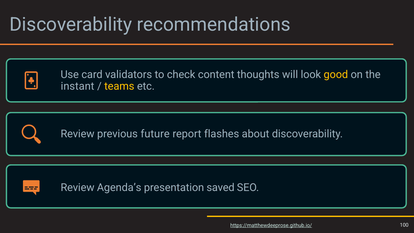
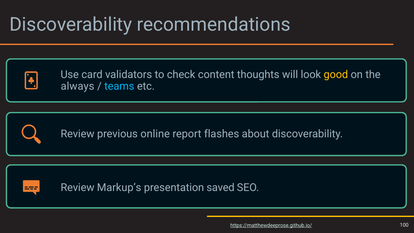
instant: instant -> always
teams colour: yellow -> light blue
future: future -> online
Agenda’s: Agenda’s -> Markup’s
